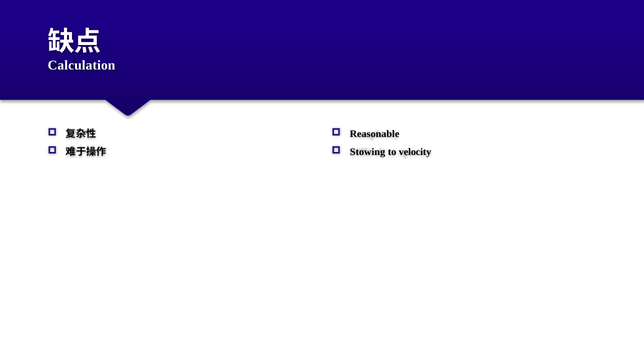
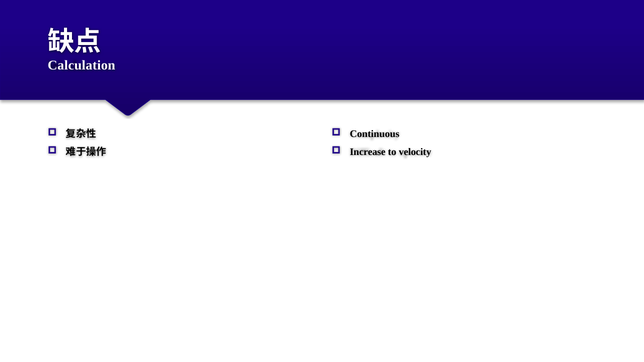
Reasonable: Reasonable -> Continuous
Stowing: Stowing -> Increase
